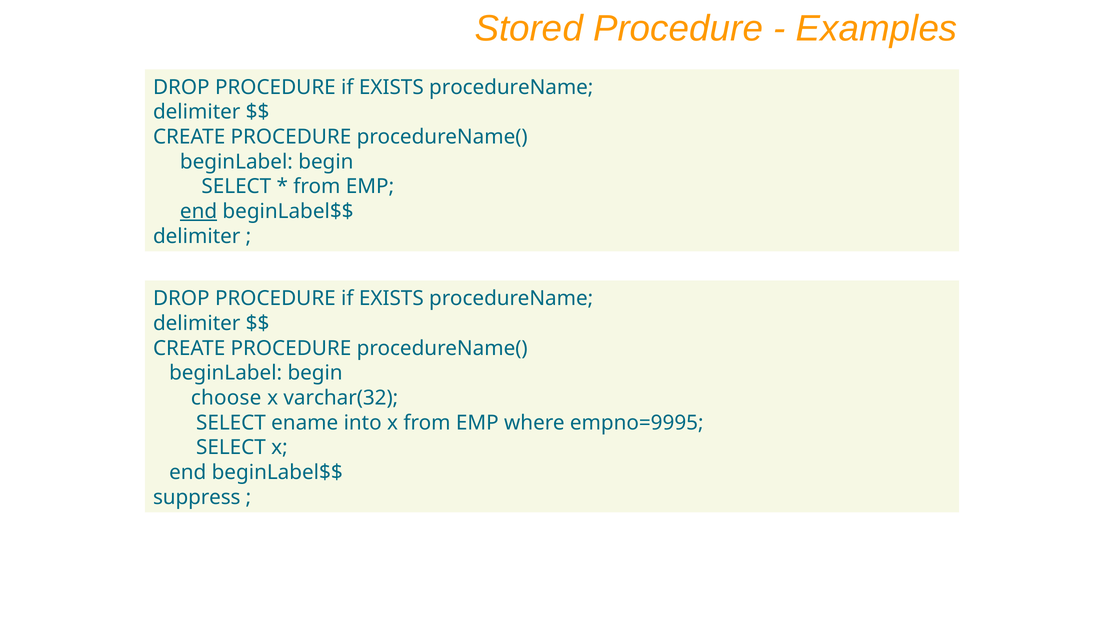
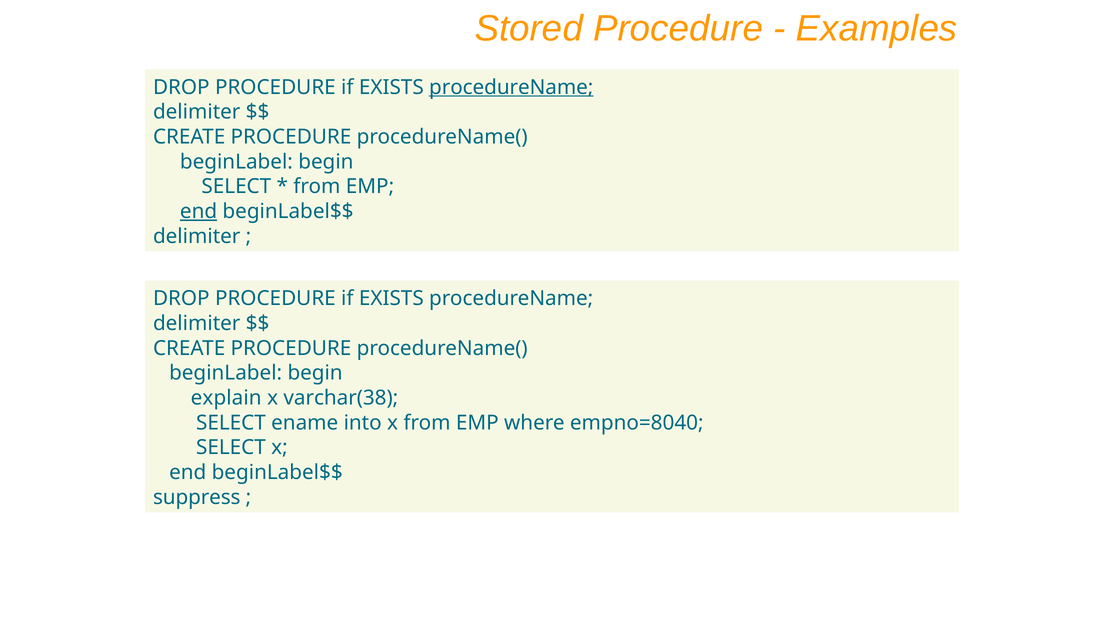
procedureName at (511, 87) underline: none -> present
choose: choose -> explain
varchar(32: varchar(32 -> varchar(38
empno=9995: empno=9995 -> empno=8040
